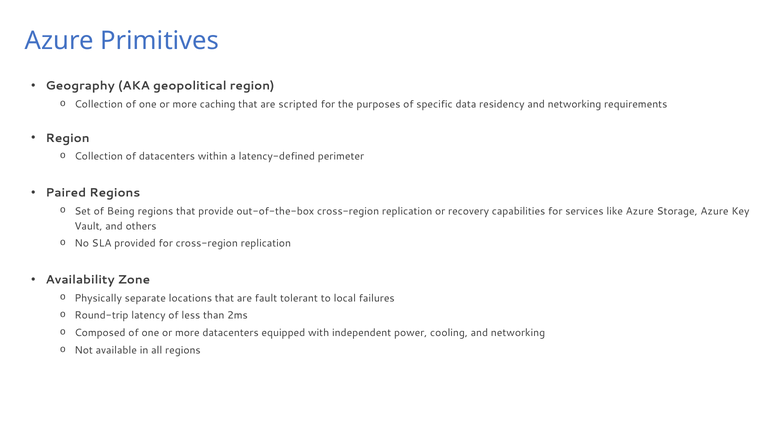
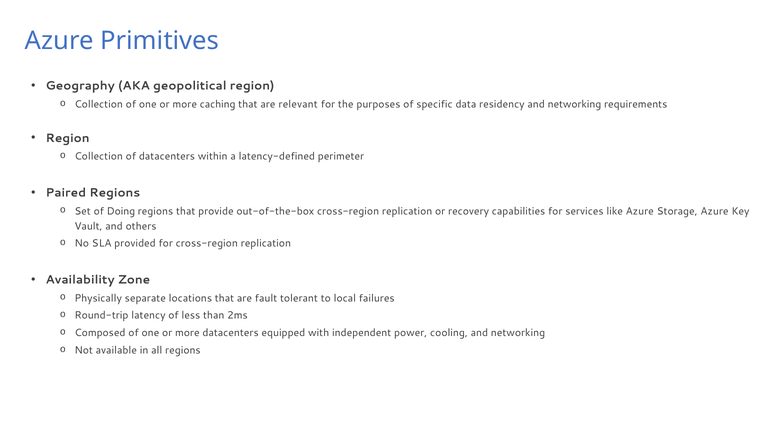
scripted: scripted -> relevant
Being: Being -> Doing
